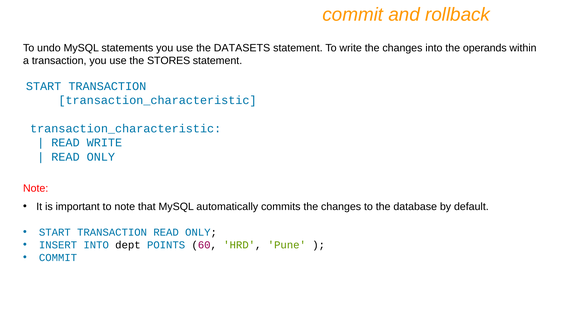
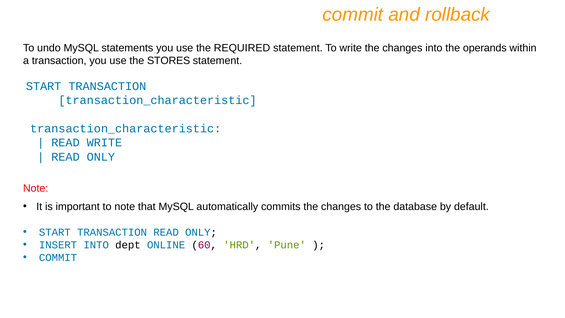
DATASETS: DATASETS -> REQUIRED
POINTS: POINTS -> ONLINE
